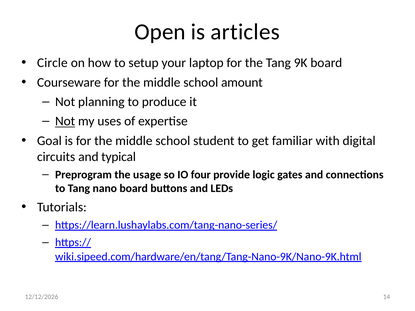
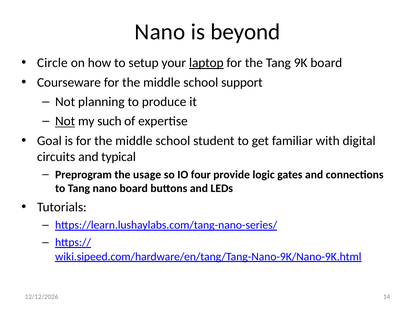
Open at (160, 32): Open -> Nano
articles: articles -> beyond
laptop underline: none -> present
amount: amount -> support
uses: uses -> such
